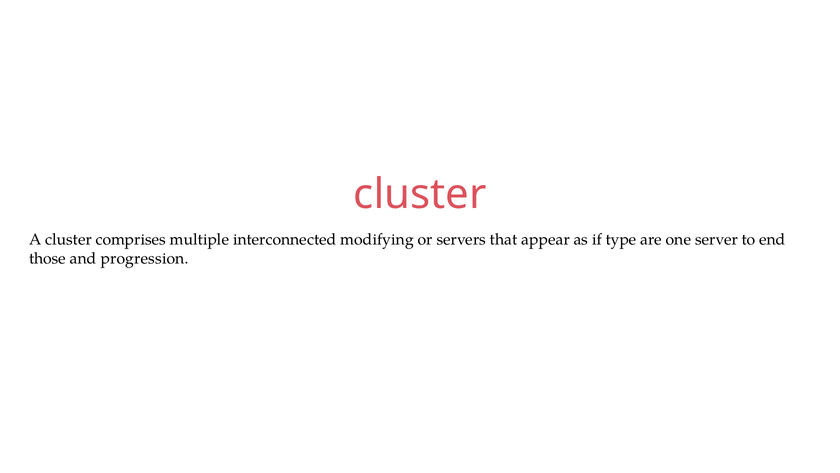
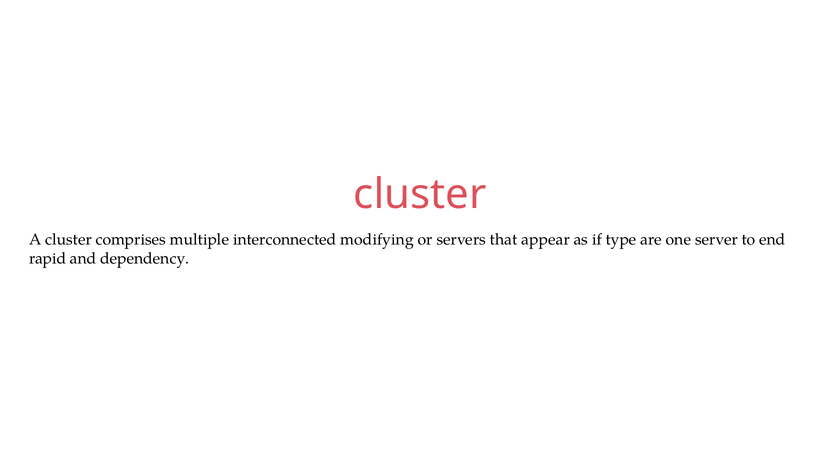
those: those -> rapid
progression: progression -> dependency
